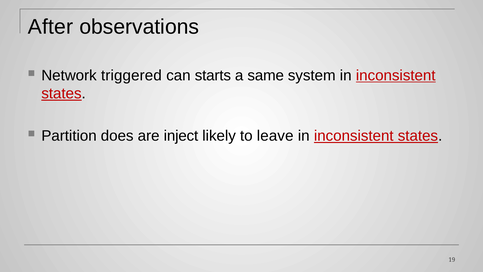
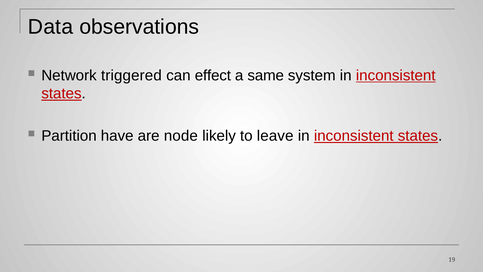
After: After -> Data
starts: starts -> effect
does: does -> have
inject: inject -> node
